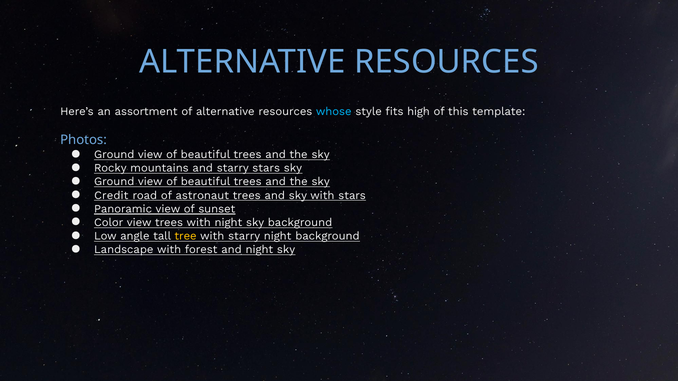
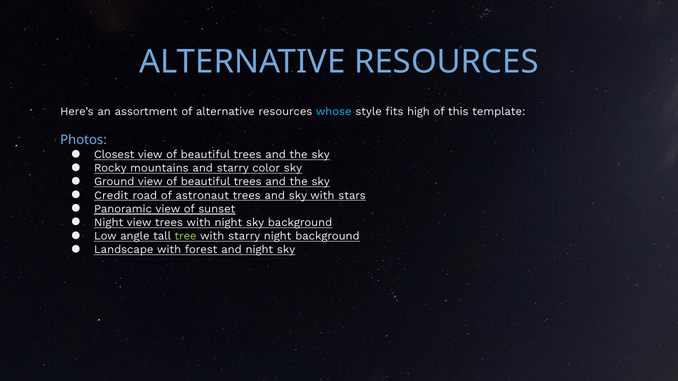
Ground at (114, 155): Ground -> Closest
starry stars: stars -> color
Color at (109, 223): Color -> Night
tree colour: yellow -> light green
